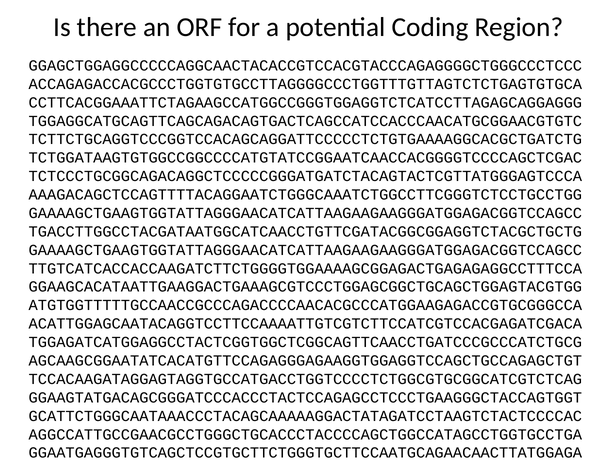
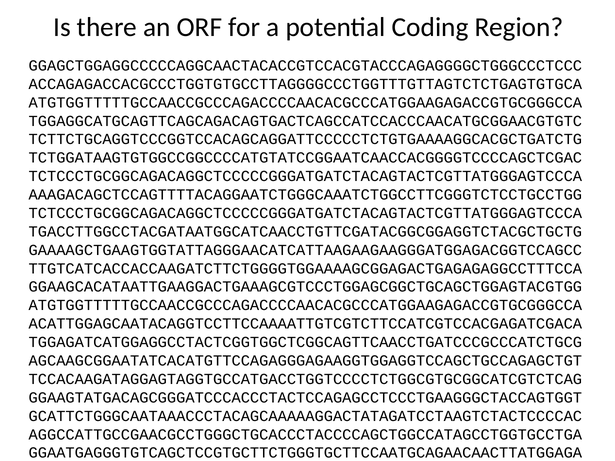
CCTTCACGGAAATTCTAGAAGCCATGGCCGGGTGGAGGTCTCATCCTTAGAGCAGGAGGG at (305, 103): CCTTCACGGAAATTCTAGAAGCCATGGCCGGGTGGAGGTCTCATCCTTAGAGCAGGAGGG -> ATGTGGTTTTTGCCAACCGCCCAGACCCCAACACGCCCATGGAAGAGACCGTGCGGGCCA
GAAAAGCTGAAGTGGTATTAGGGAACATCATTAAGAAGAAGGGATGGAGACGGTCCAGCC at (305, 213): GAAAAGCTGAAGTGGTATTAGGGAACATCATTAAGAAGAAGGGATGGAGACGGTCCAGCC -> TCTCCCTGCGGCAGACAGGCTCCCCCGGGATGATCTACAGTACTCGTTATGGGAGTCCCA
